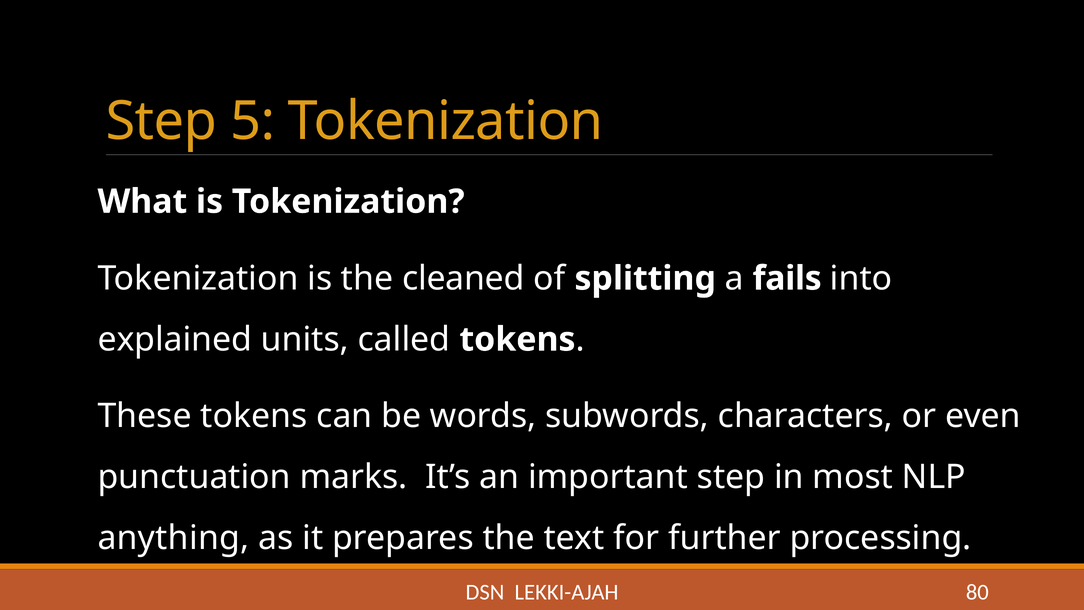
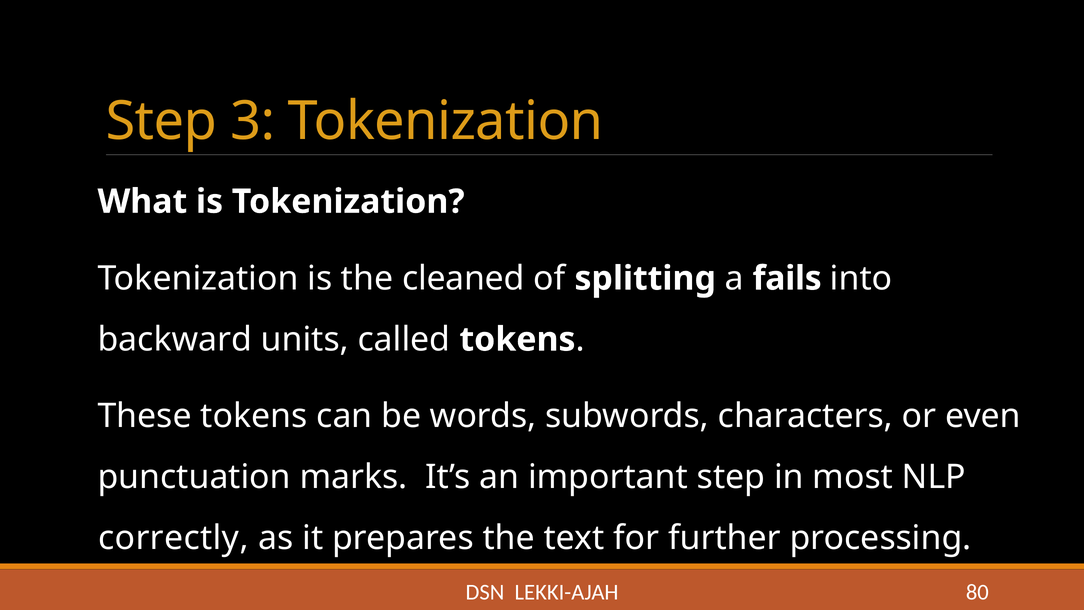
5: 5 -> 3
explained: explained -> backward
anything: anything -> correctly
